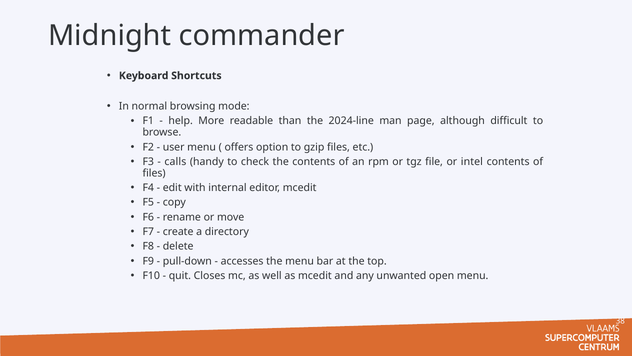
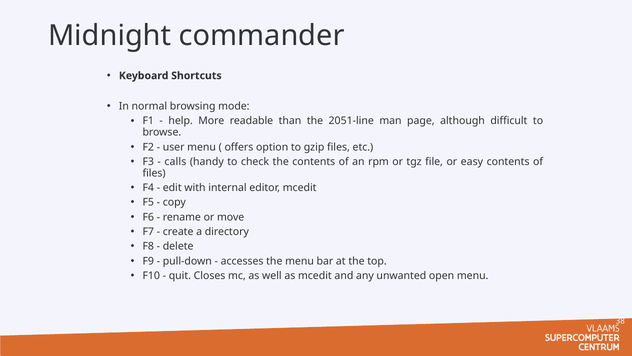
2024-line: 2024-line -> 2051-line
intel: intel -> easy
